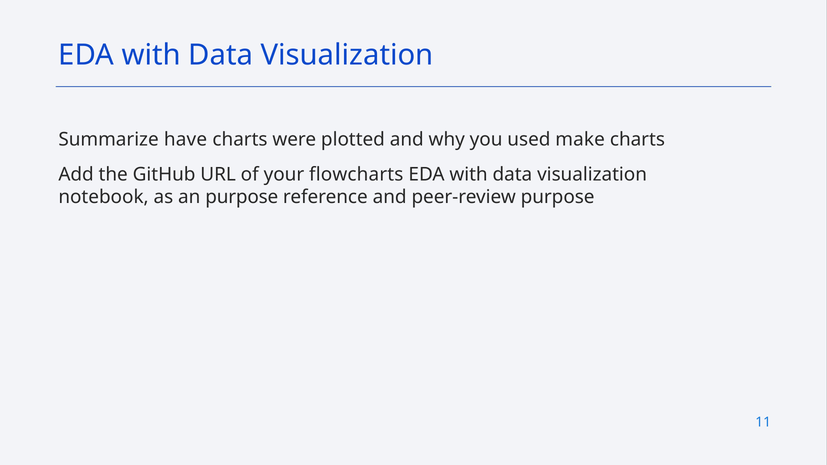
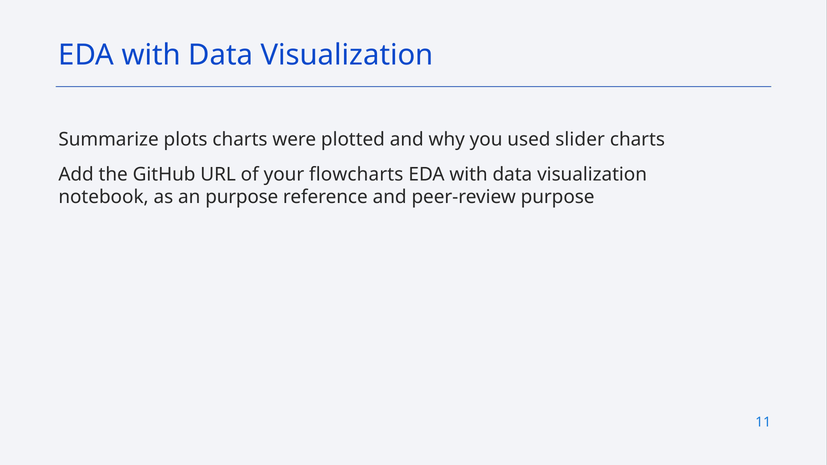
have: have -> plots
make: make -> slider
